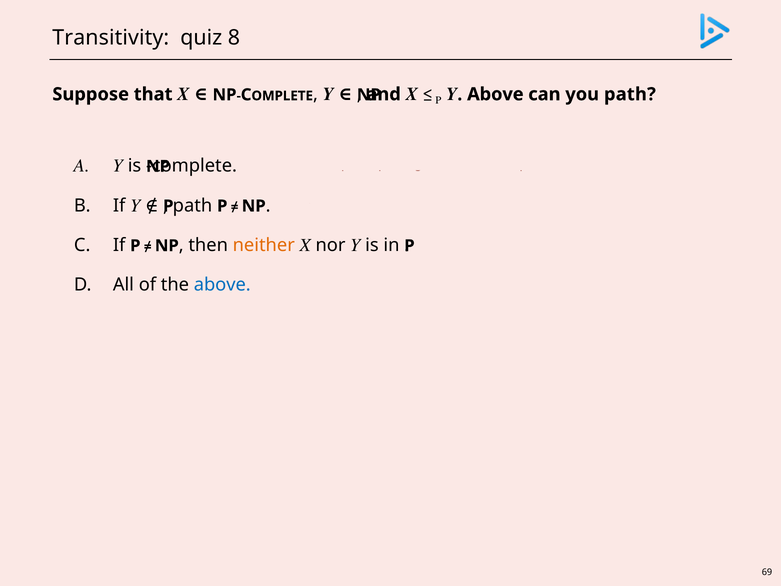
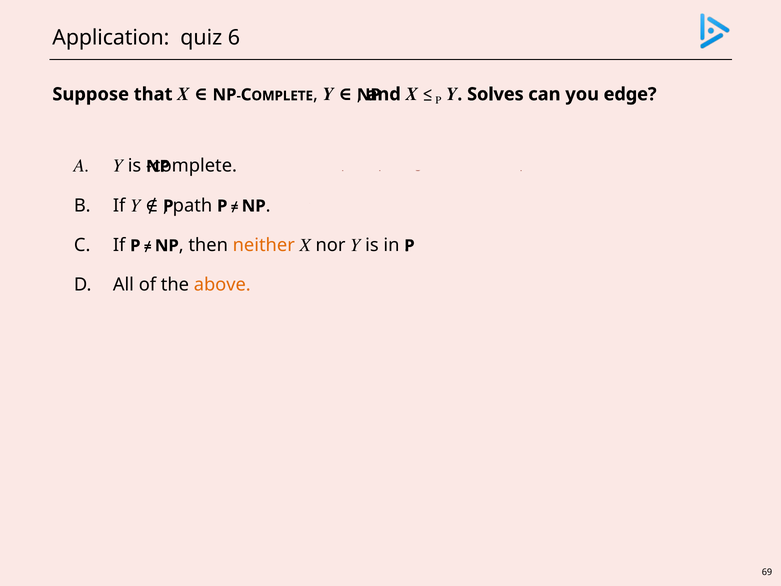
Transitivity: Transitivity -> Application
8: 8 -> 6
Above at (495, 94): Above -> Solves
you path: path -> edge
above at (222, 285) colour: blue -> orange
